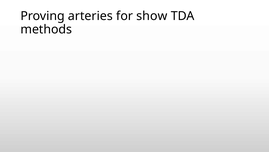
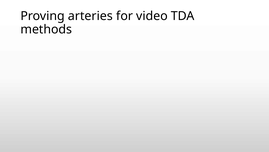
show: show -> video
